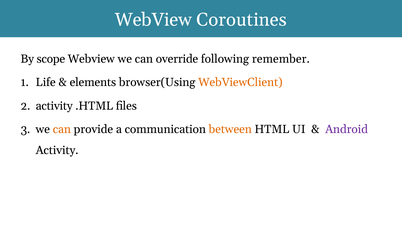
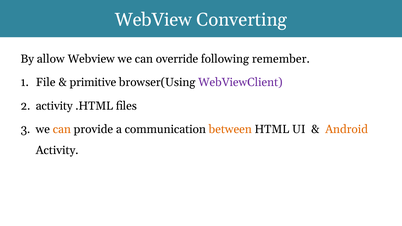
Coroutines: Coroutines -> Converting
scope: scope -> allow
Life: Life -> File
elements: elements -> primitive
WebViewClient colour: orange -> purple
Android colour: purple -> orange
